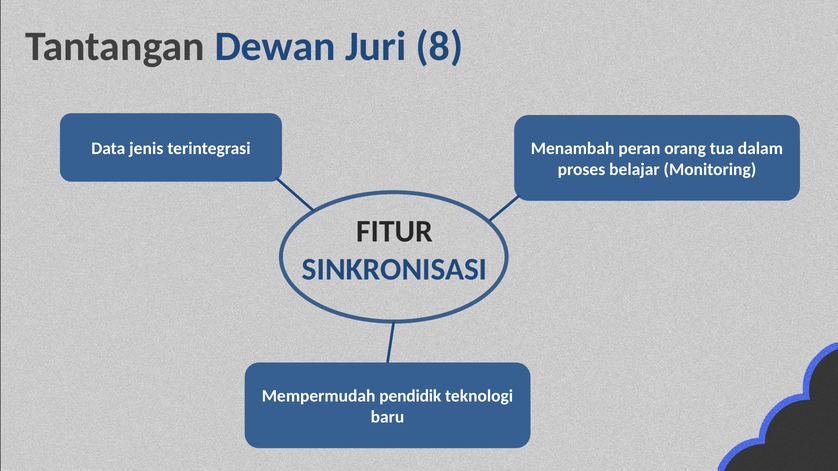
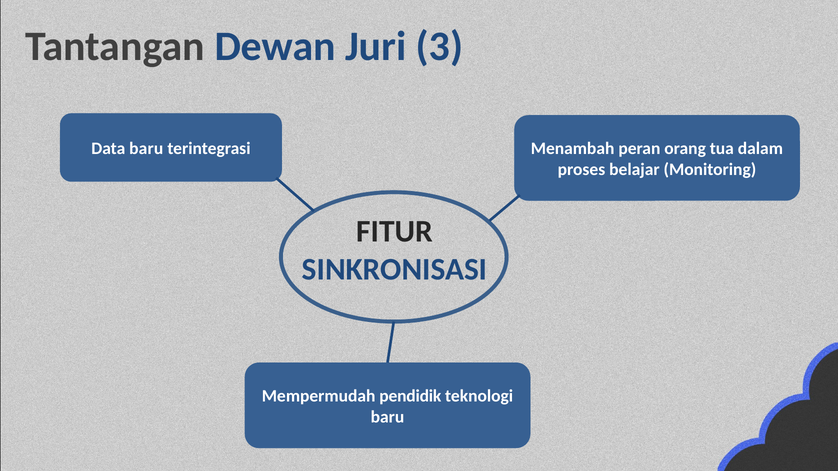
8: 8 -> 3
Data jenis: jenis -> baru
